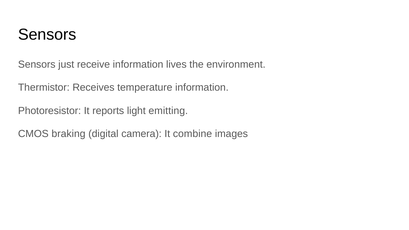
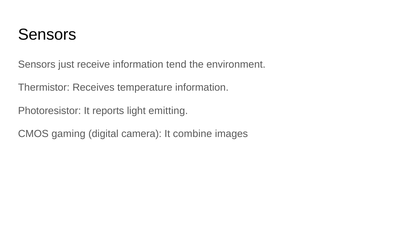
lives: lives -> tend
braking: braking -> gaming
